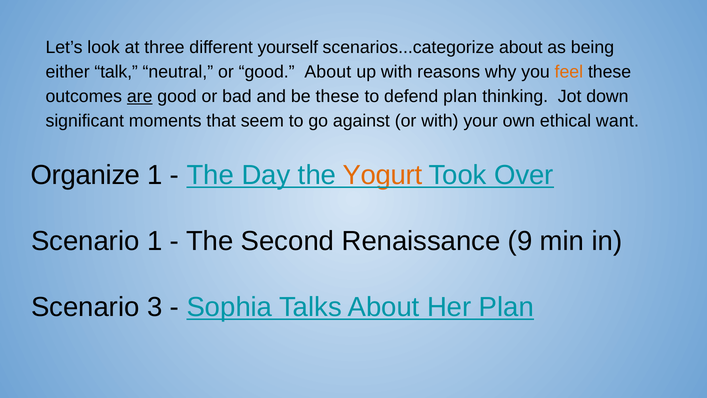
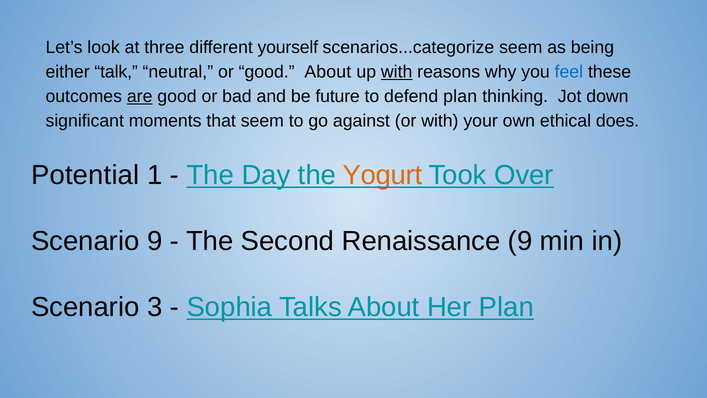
scenarios...categorize about: about -> seem
with at (397, 72) underline: none -> present
feel colour: orange -> blue
be these: these -> future
want: want -> does
Organize: Organize -> Potential
Scenario 1: 1 -> 9
